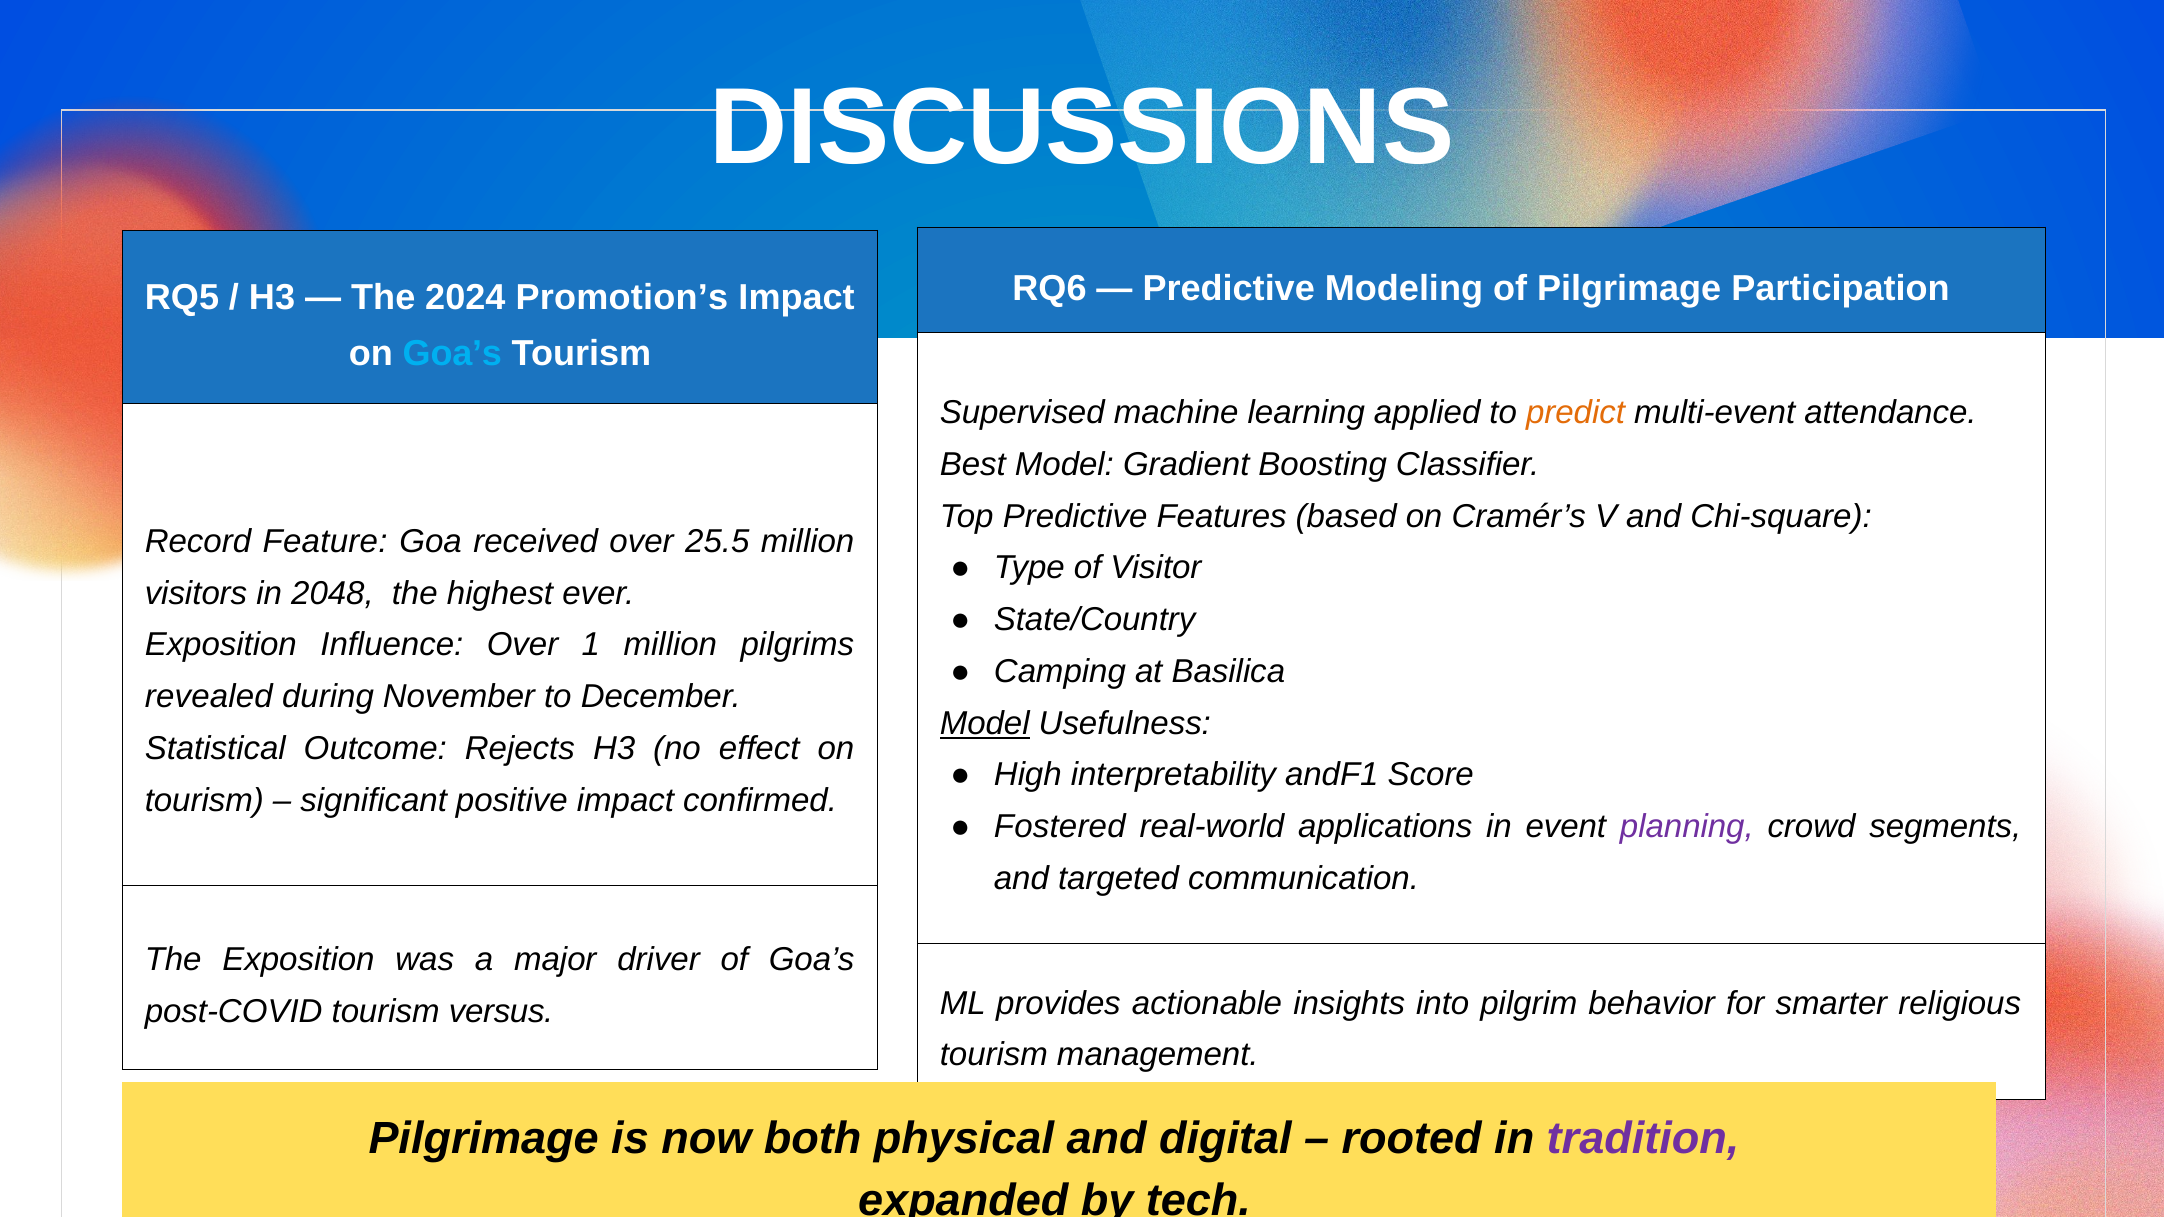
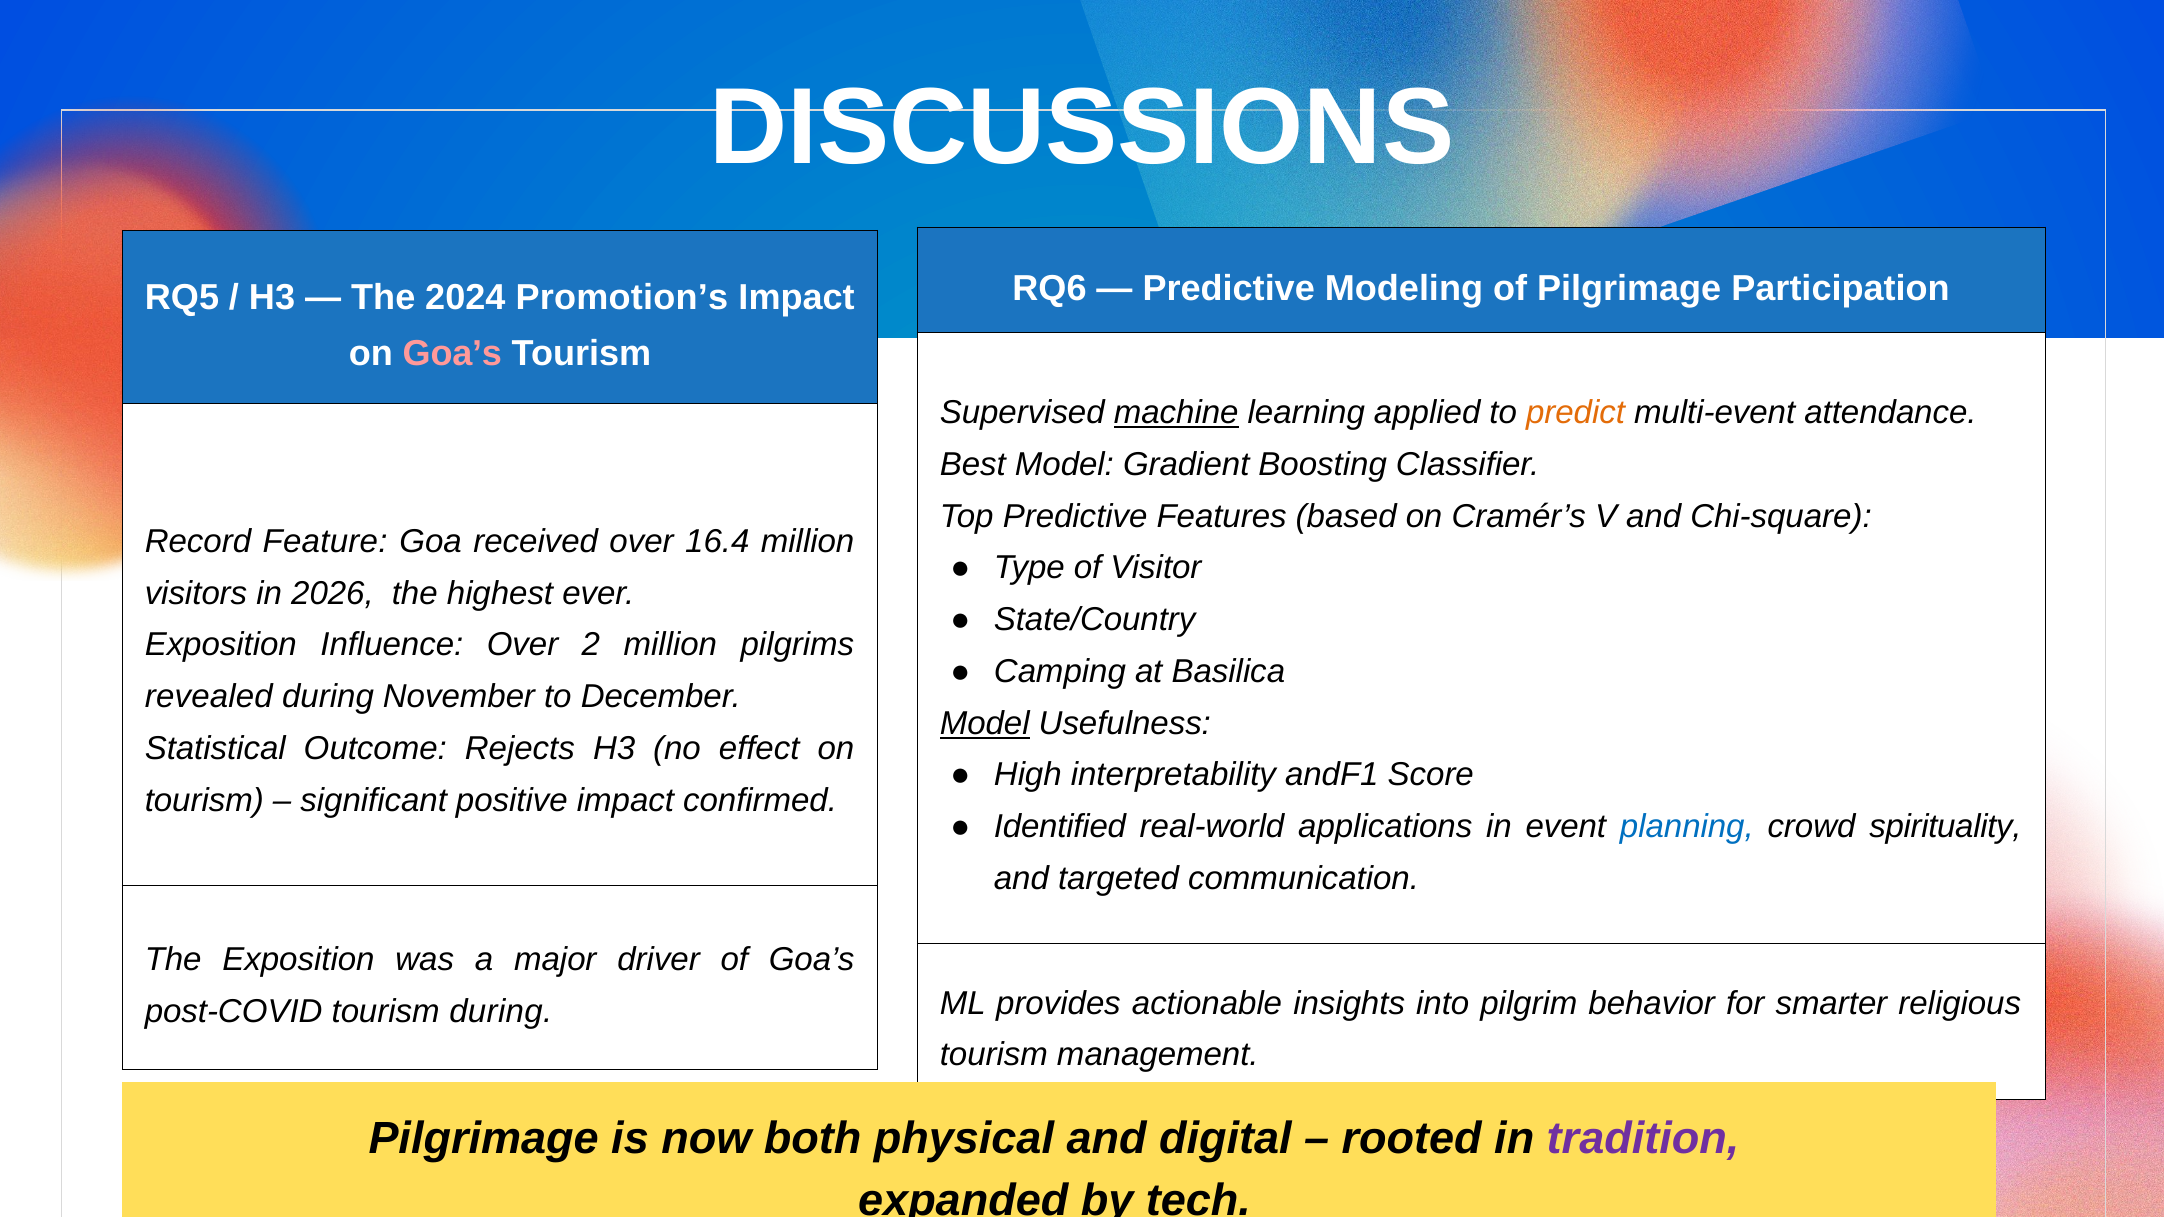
Goa’s at (452, 353) colour: light blue -> pink
machine underline: none -> present
25.5: 25.5 -> 16.4
2048: 2048 -> 2026
1: 1 -> 2
Fostered: Fostered -> Identified
planning colour: purple -> blue
segments: segments -> spirituality
tourism versus: versus -> during
